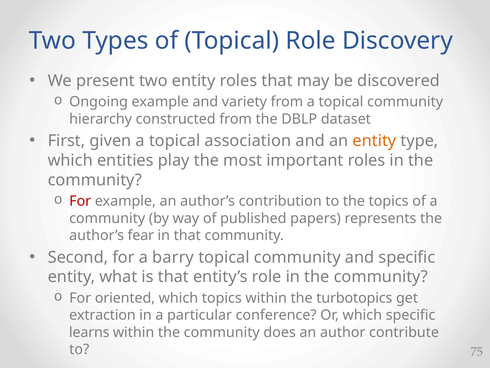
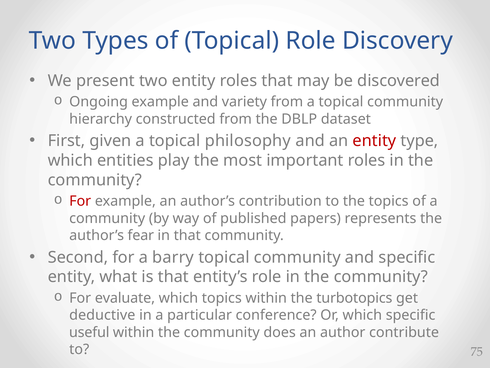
association: association -> philosophy
entity at (374, 141) colour: orange -> red
oriented: oriented -> evaluate
extraction: extraction -> deductive
learns: learns -> useful
